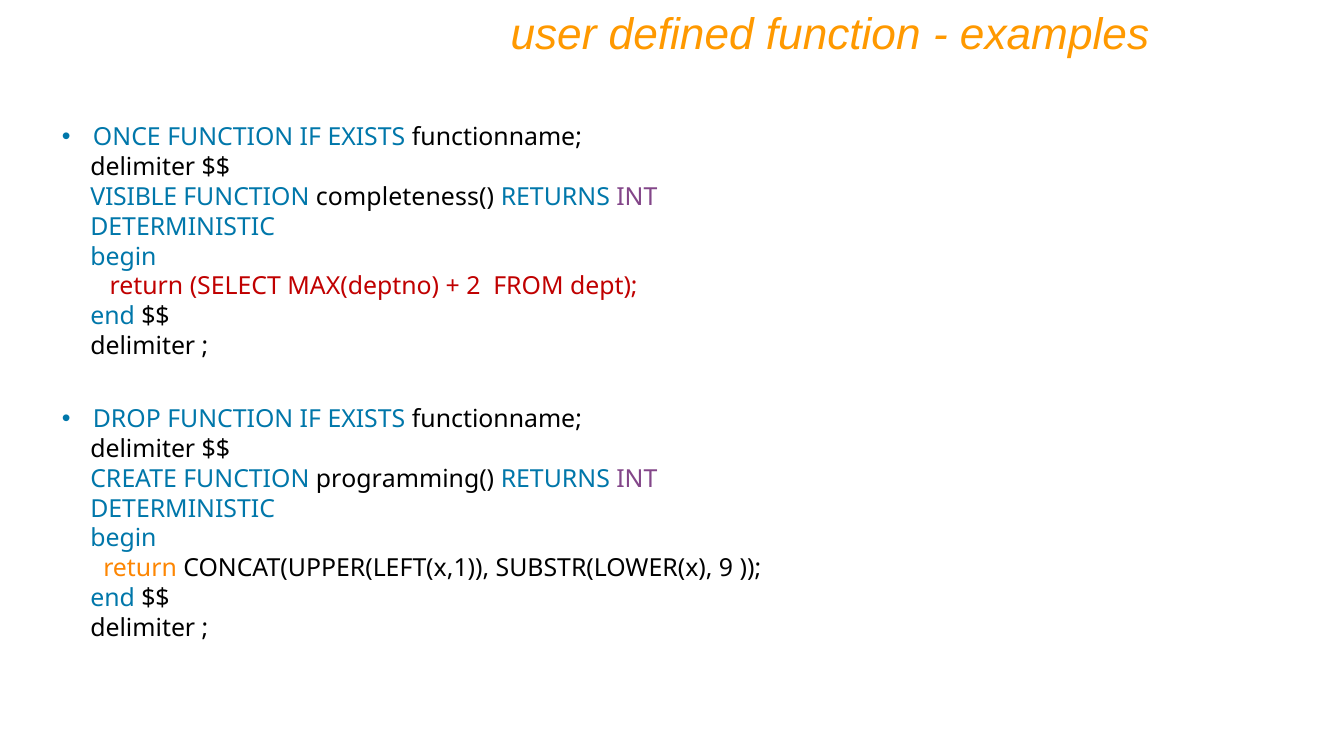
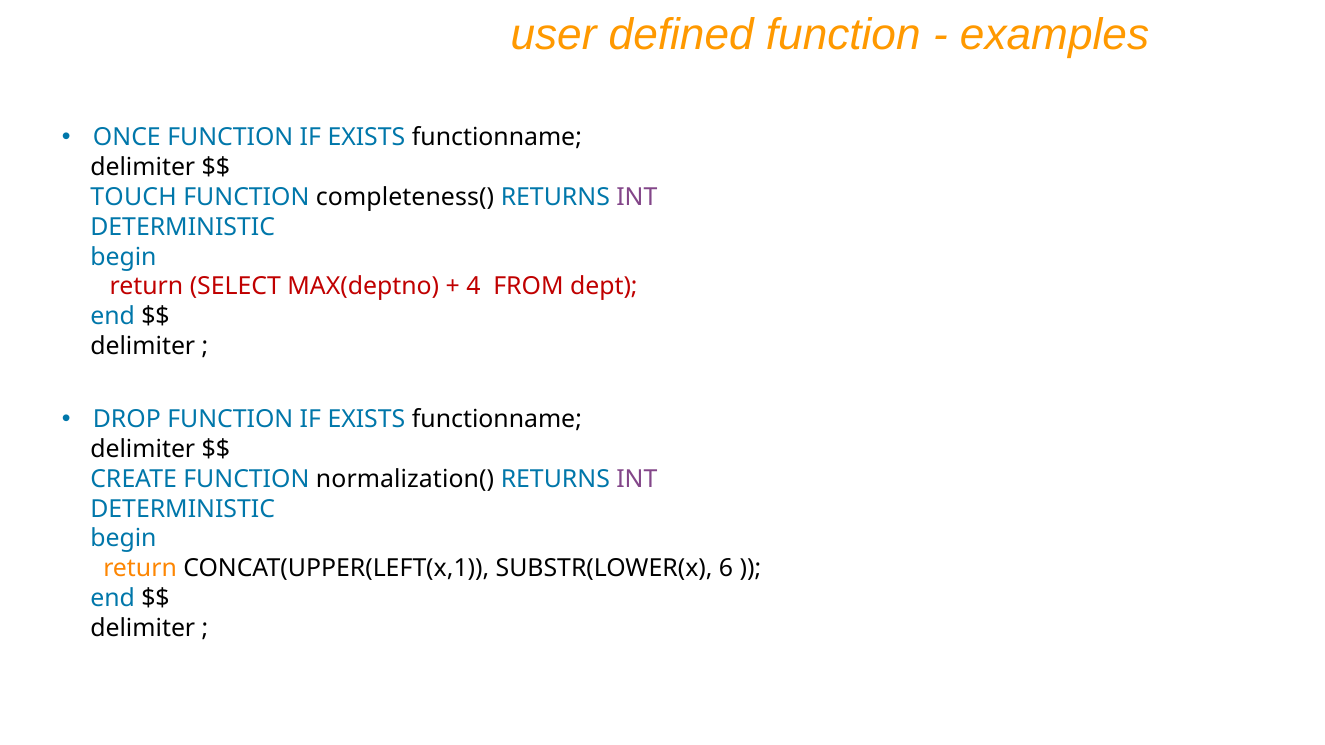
VISIBLE: VISIBLE -> TOUCH
2: 2 -> 4
programming(: programming( -> normalization(
9: 9 -> 6
